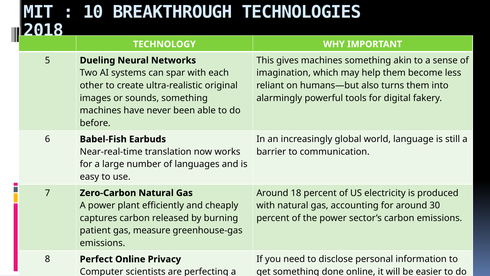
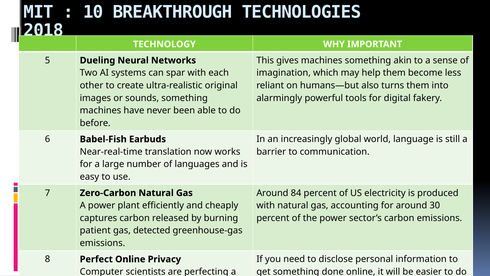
18: 18 -> 84
measure: measure -> detected
